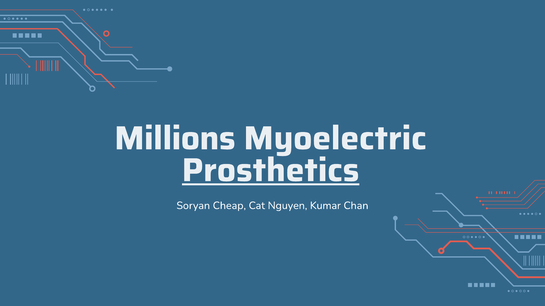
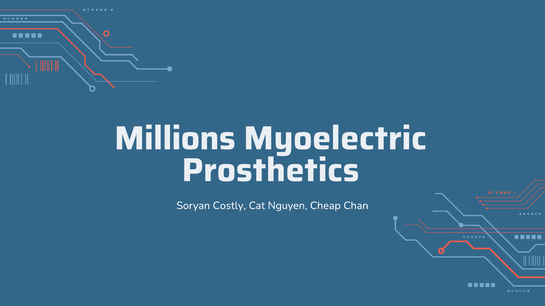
Prosthetics underline: present -> none
Cheap: Cheap -> Costly
Kumar: Kumar -> Cheap
